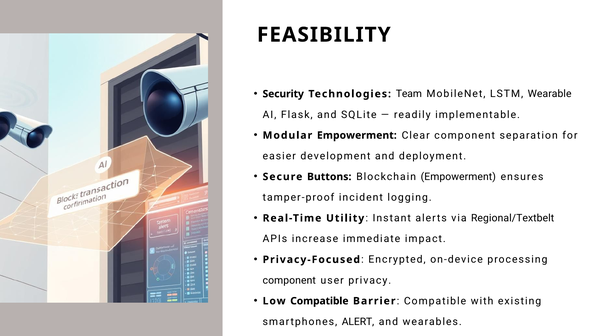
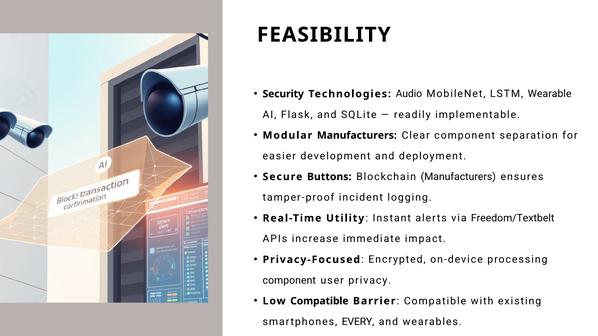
Team: Team -> Audio
Modular Empowerment: Empowerment -> Manufacturers
Blockchain Empowerment: Empowerment -> Manufacturers
Regional/Textbelt: Regional/Textbelt -> Freedom/Textbelt
ALERT: ALERT -> EVERY
